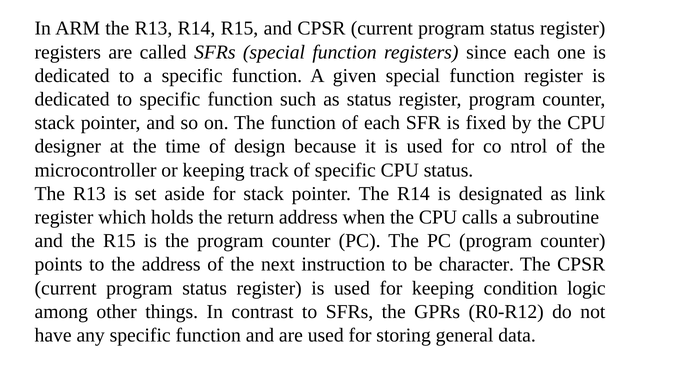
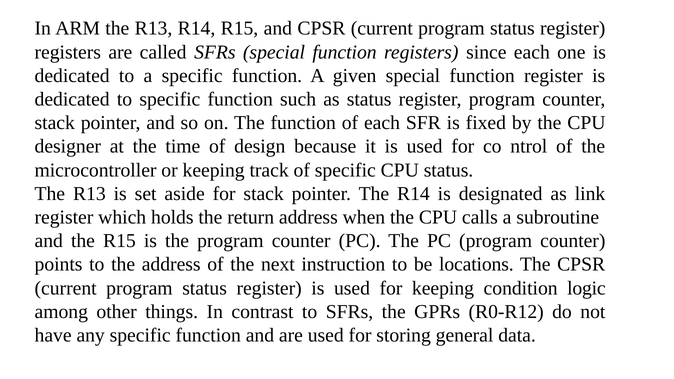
character: character -> locations
